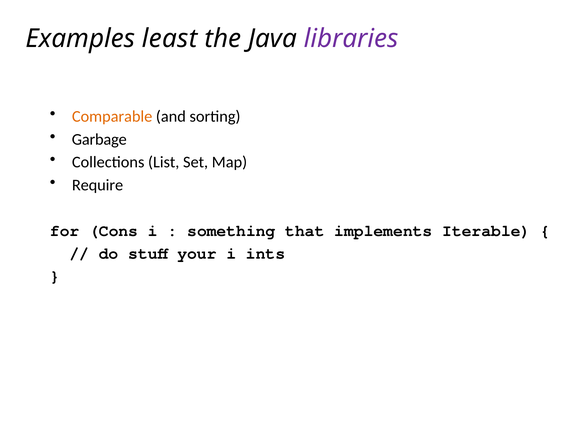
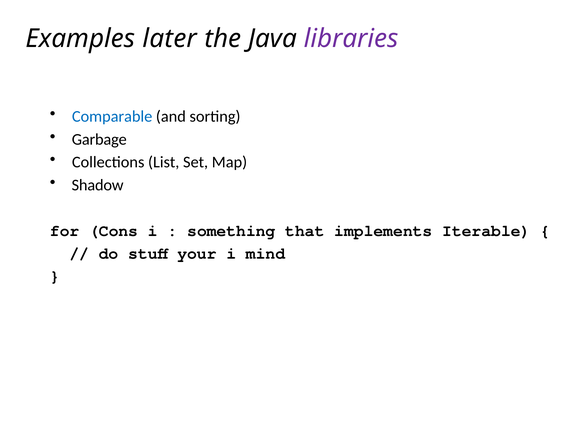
least: least -> later
Comparable colour: orange -> blue
Require: Require -> Shadow
ints: ints -> mind
